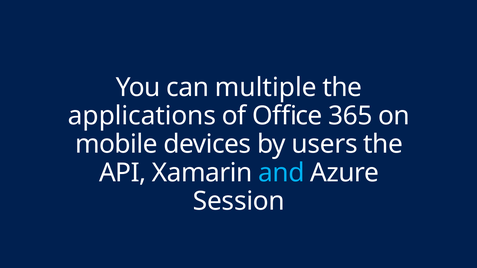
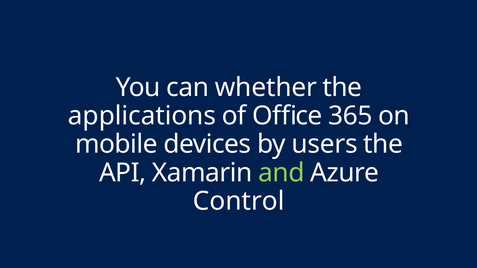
multiple: multiple -> whether
and colour: light blue -> light green
Session: Session -> Control
